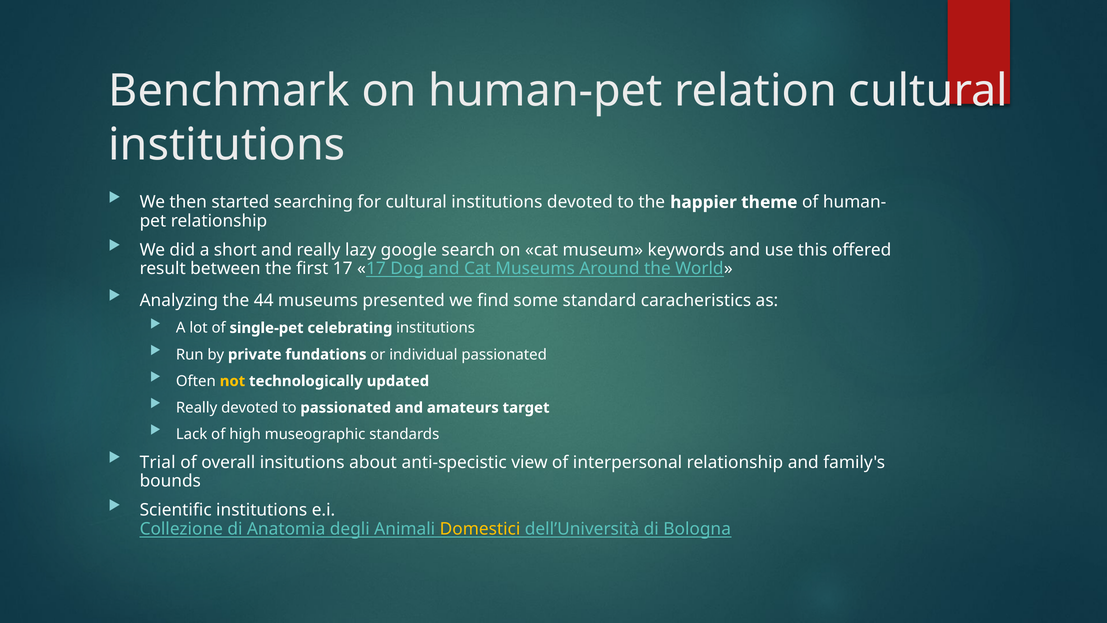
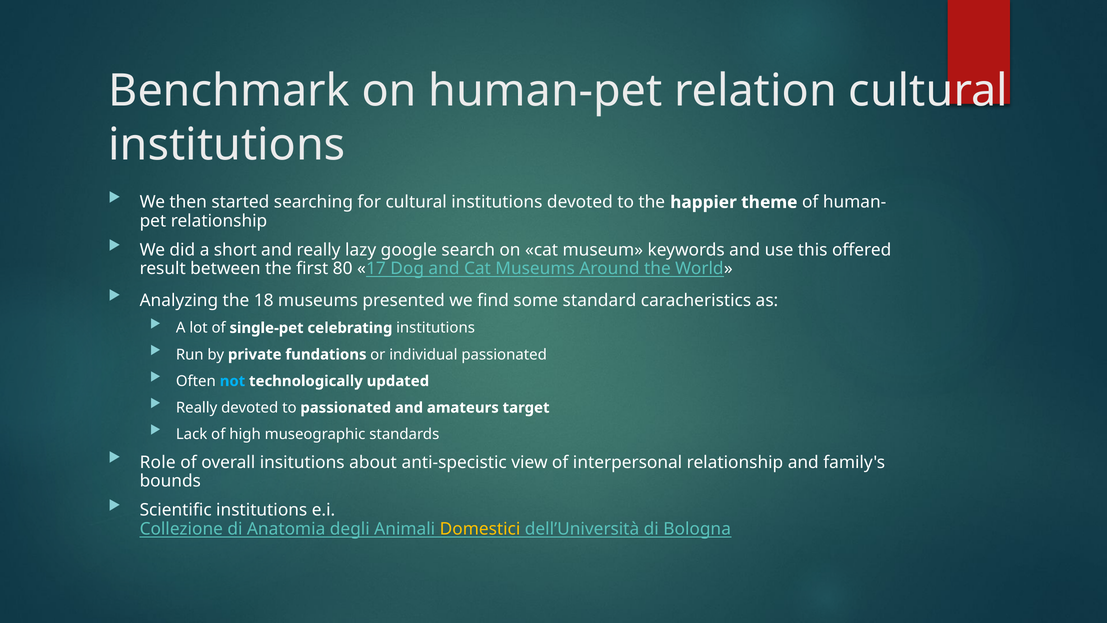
first 17: 17 -> 80
44: 44 -> 18
not colour: yellow -> light blue
Trial: Trial -> Role
